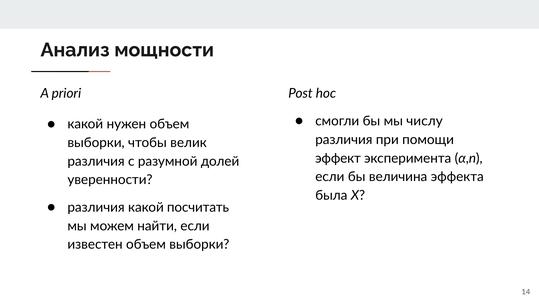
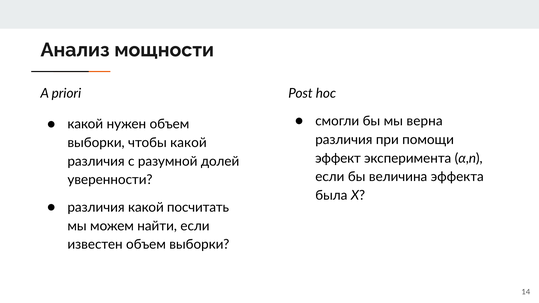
числу: числу -> верна
чтобы велик: велик -> какой
